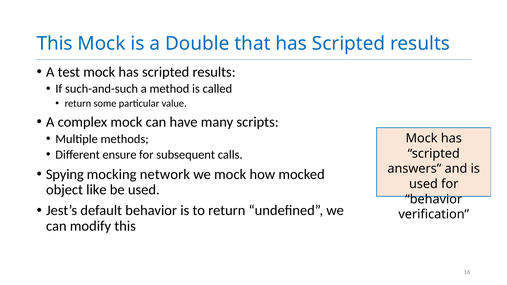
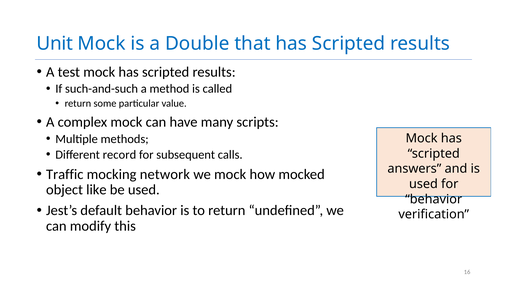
This at (55, 44): This -> Unit
ensure: ensure -> record
Spying: Spying -> Traffic
